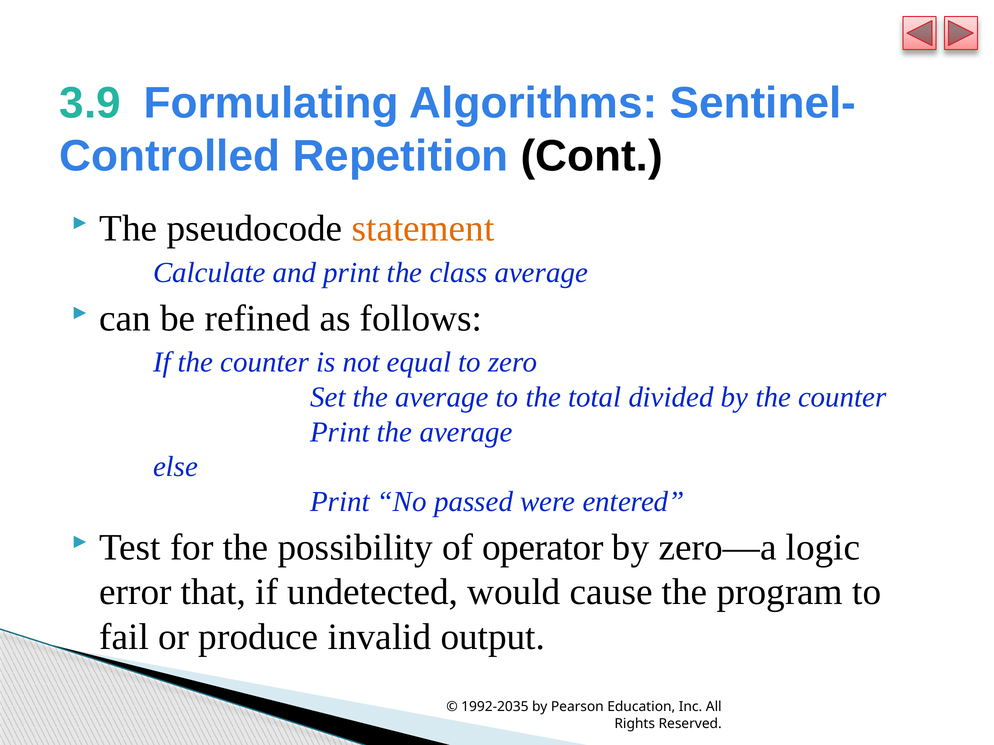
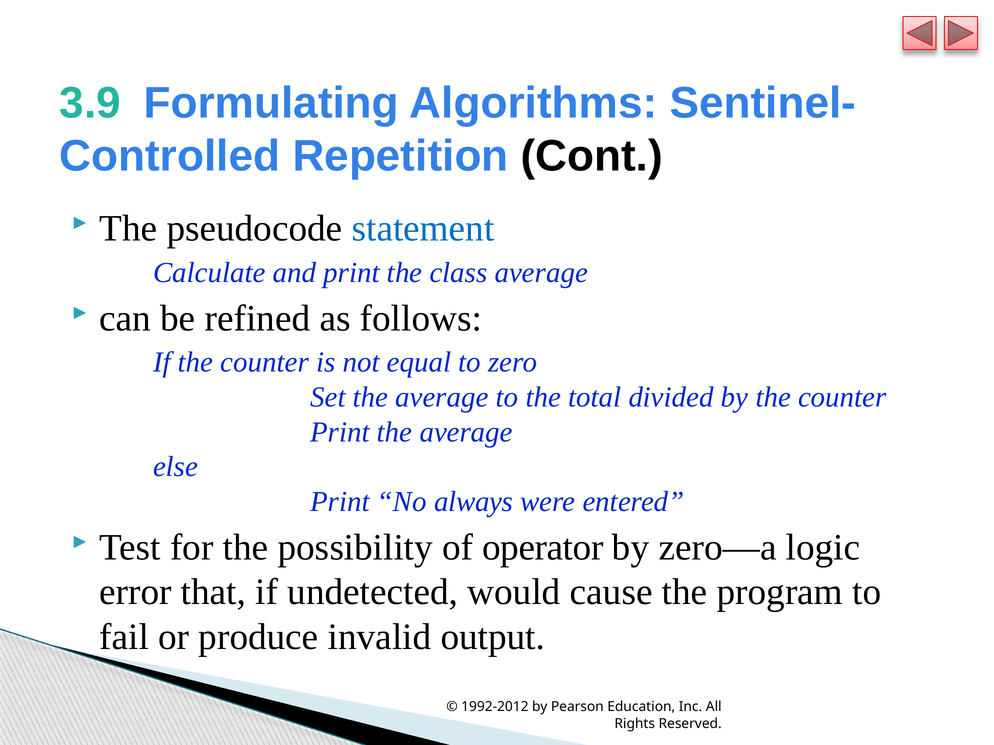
statement colour: orange -> blue
passed: passed -> always
1992-2035: 1992-2035 -> 1992-2012
